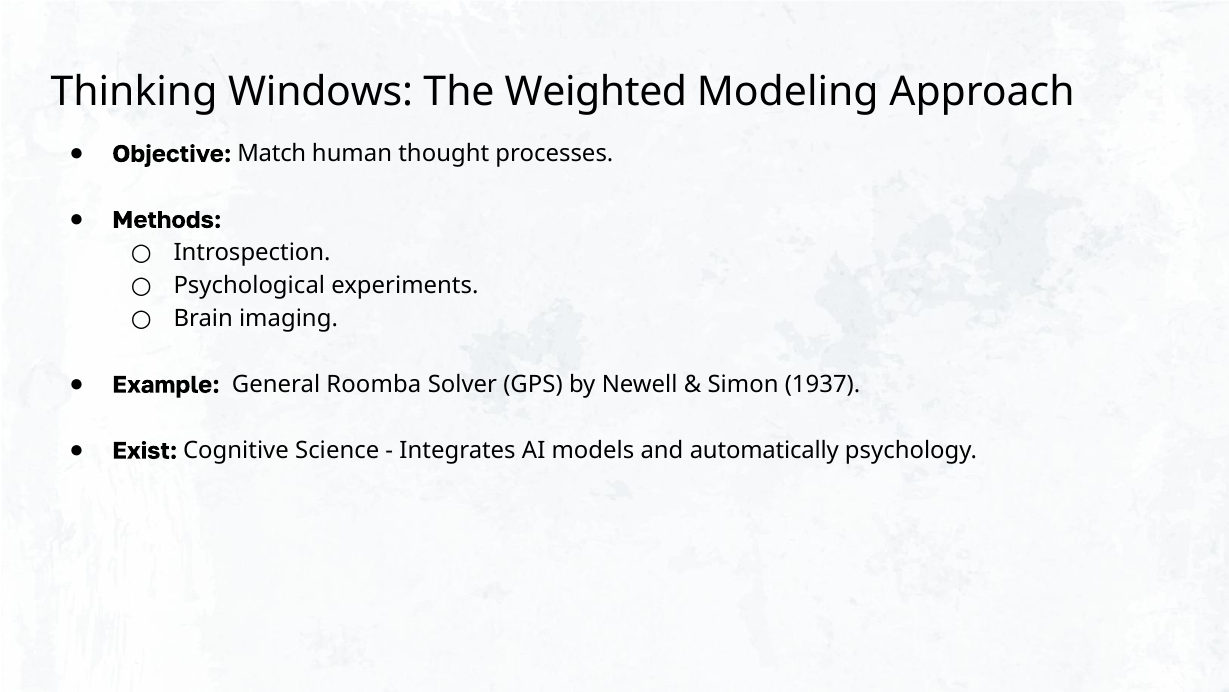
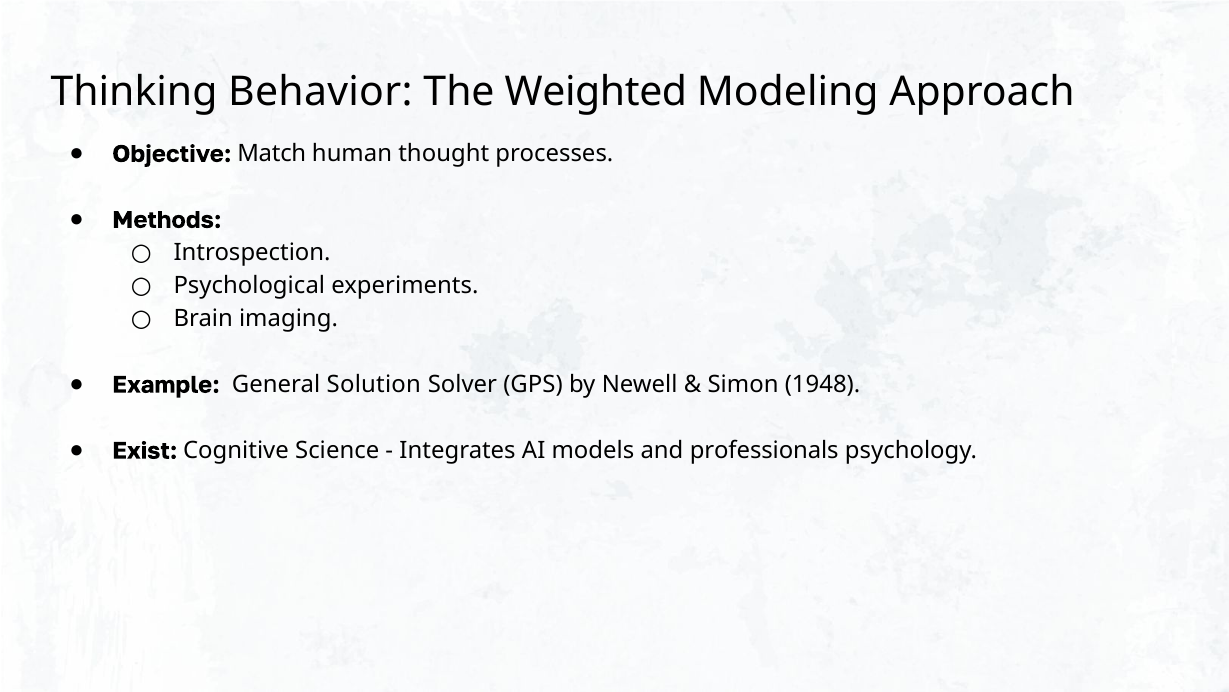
Windows: Windows -> Behavior
Roomba: Roomba -> Solution
1937: 1937 -> 1948
automatically: automatically -> professionals
